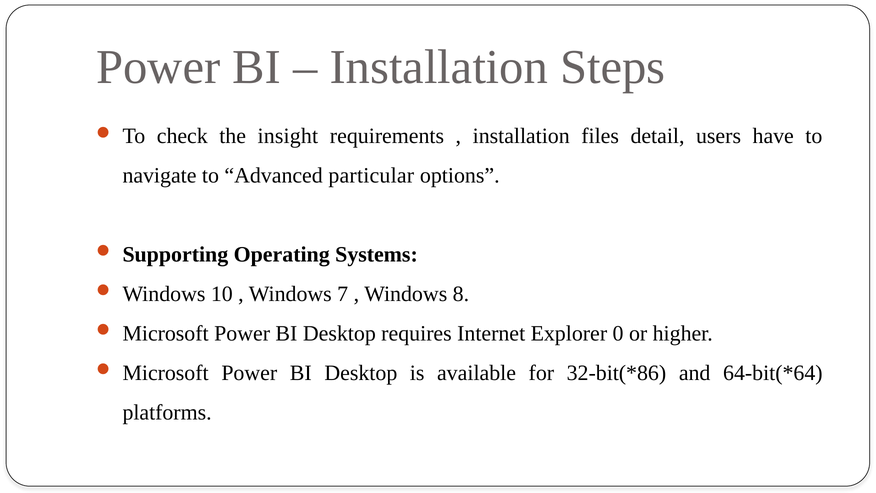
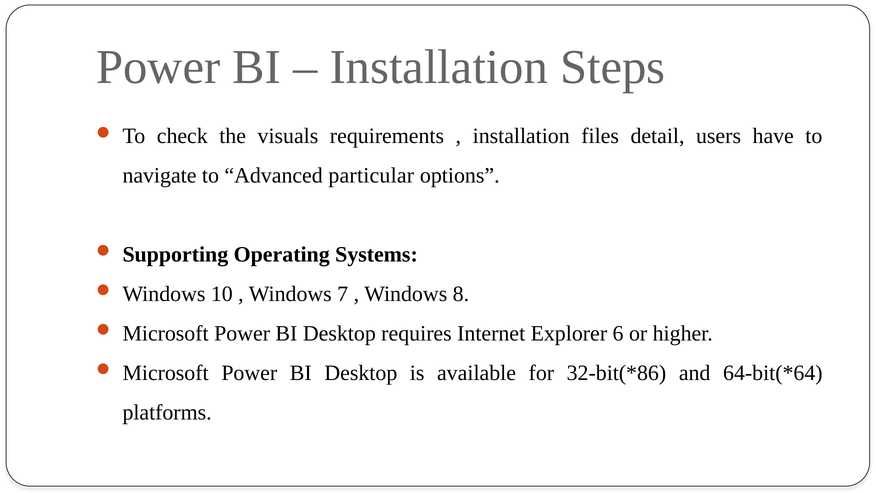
insight: insight -> visuals
0: 0 -> 6
